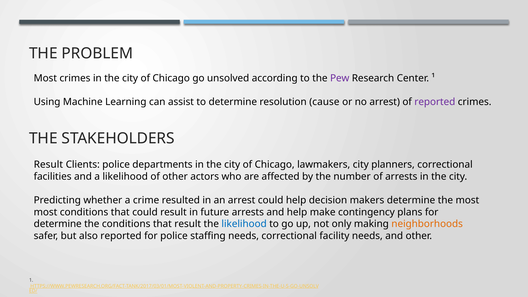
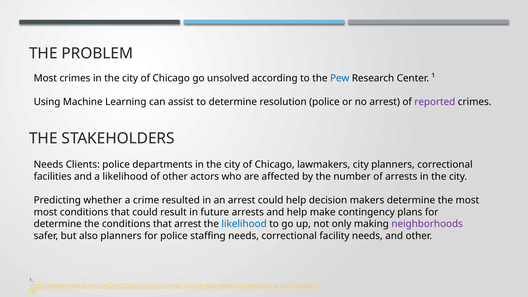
Pew colour: purple -> blue
resolution cause: cause -> police
Result at (48, 165): Result -> Needs
that result: result -> arrest
neighborhoods colour: orange -> purple
also reported: reported -> planners
